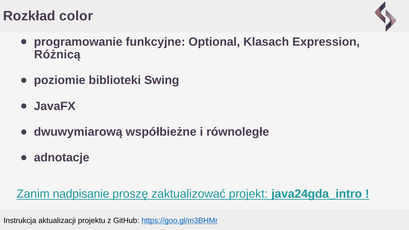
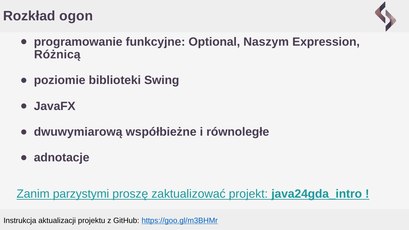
color: color -> ogon
Klasach: Klasach -> Naszym
nadpisanie: nadpisanie -> parzystymi
